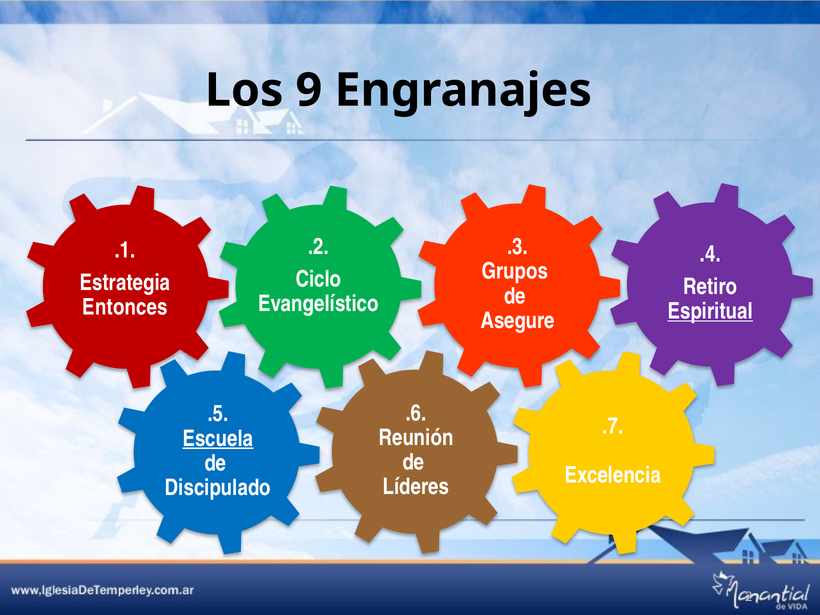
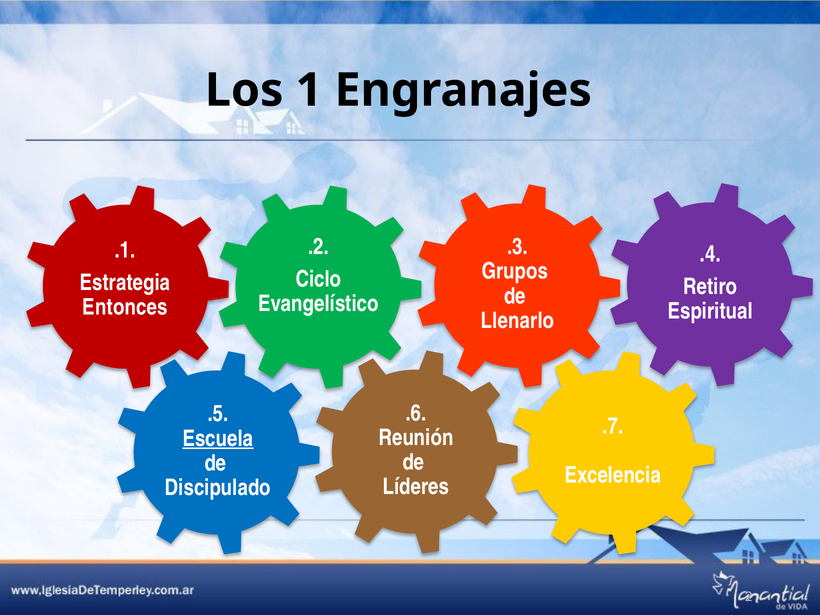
9: 9 -> 1
Espiritual underline: present -> none
Asegure: Asegure -> Llenarlo
